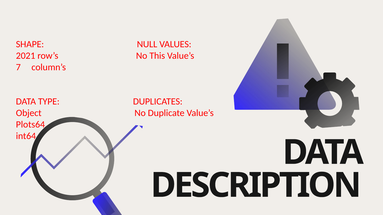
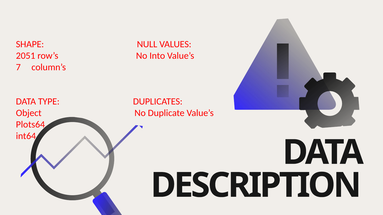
2021: 2021 -> 2051
This: This -> Into
